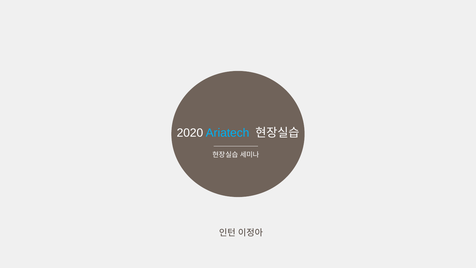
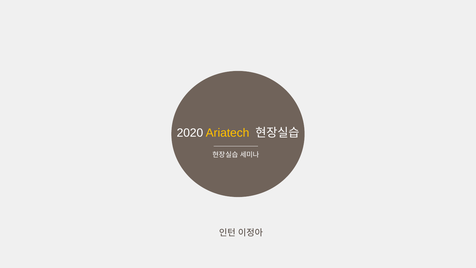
Ariatech colour: light blue -> yellow
